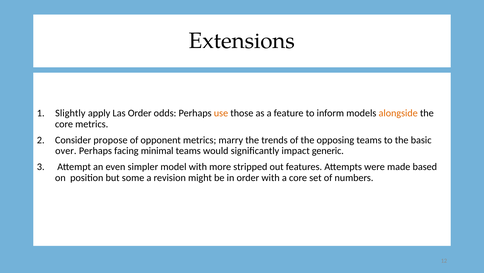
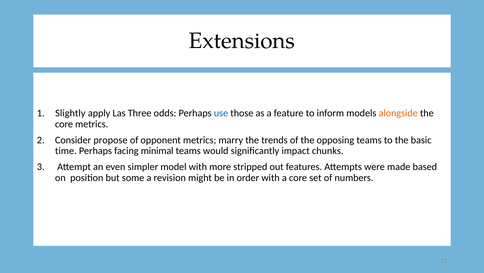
Las Order: Order -> Three
use colour: orange -> blue
over: over -> time
generic: generic -> chunks
